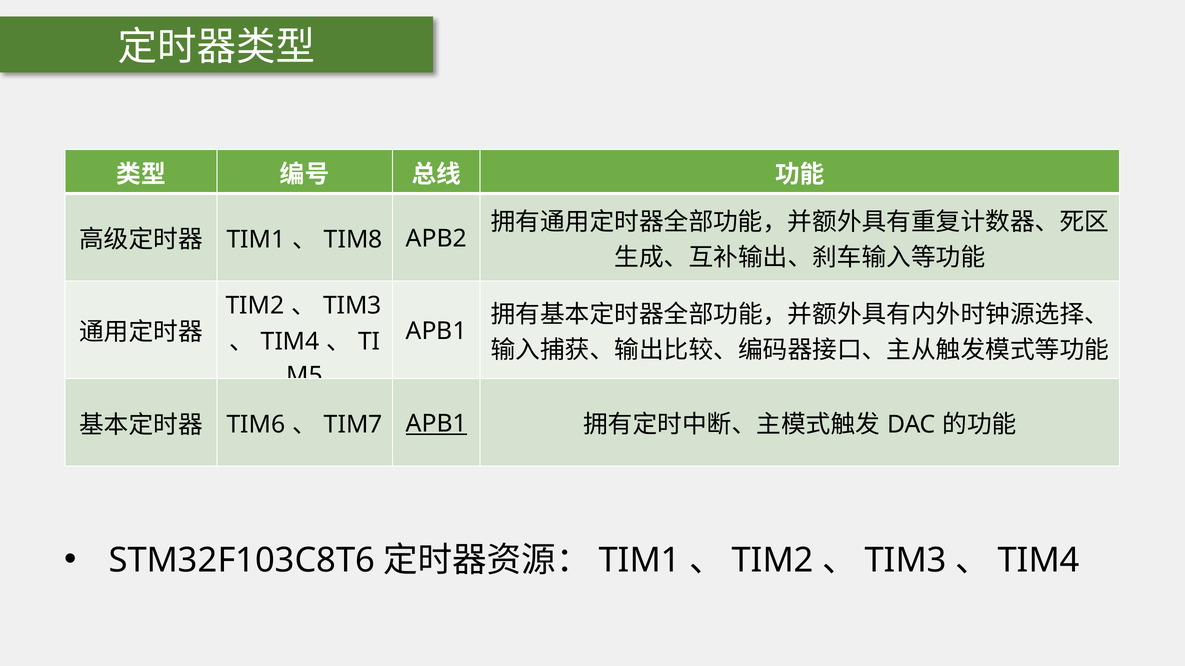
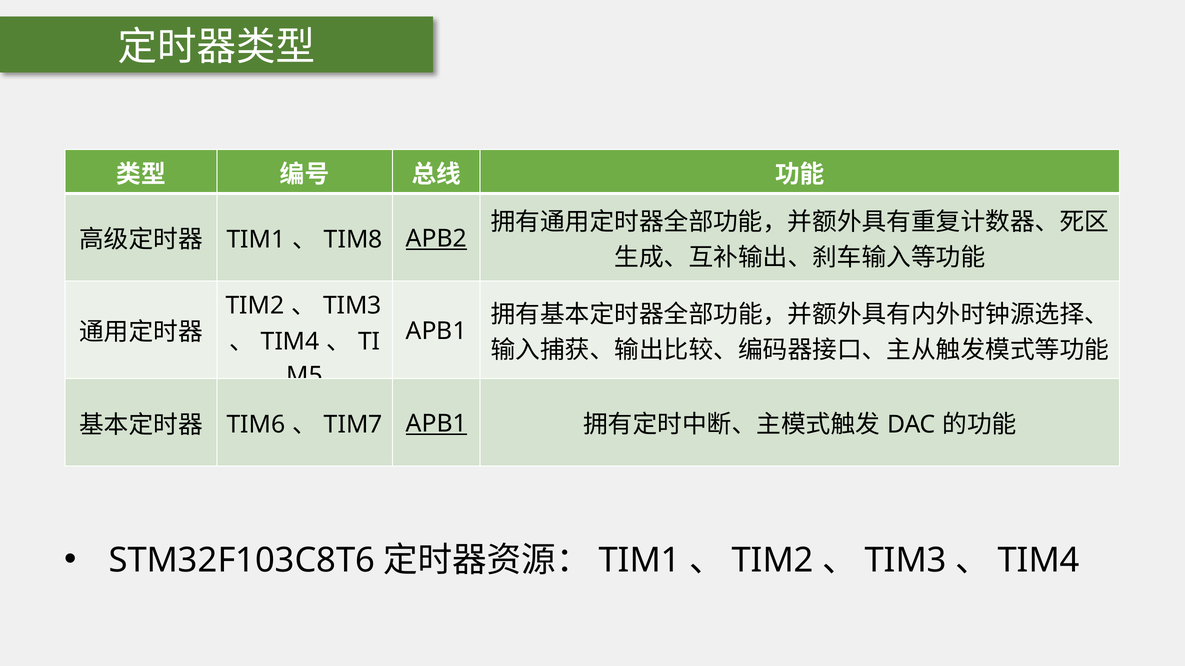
APB2 underline: none -> present
